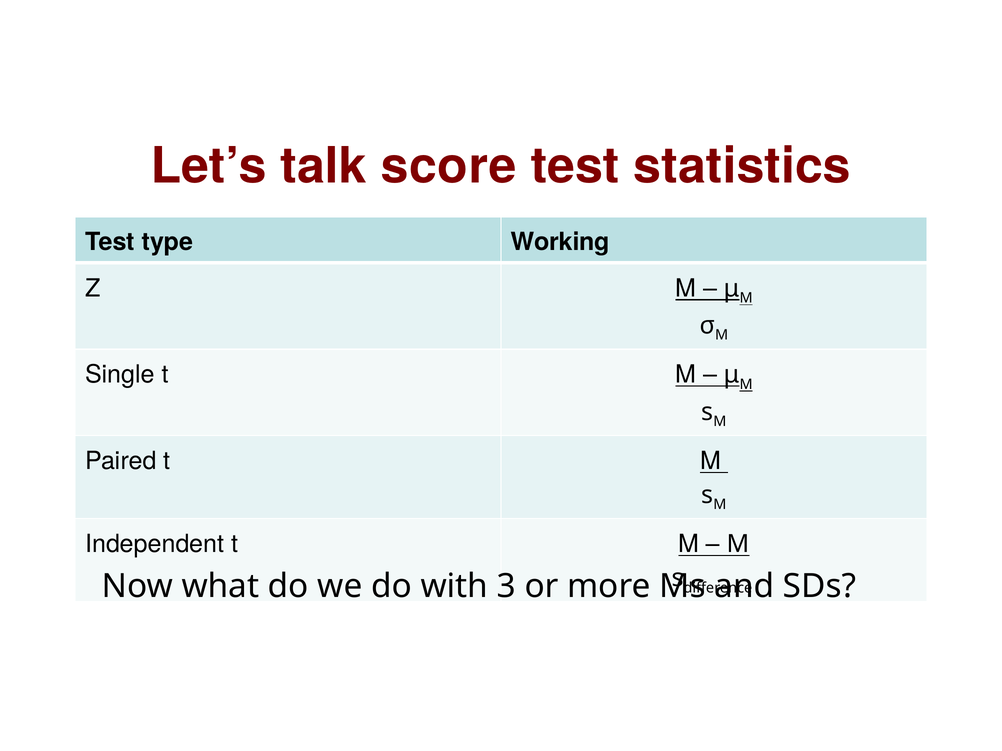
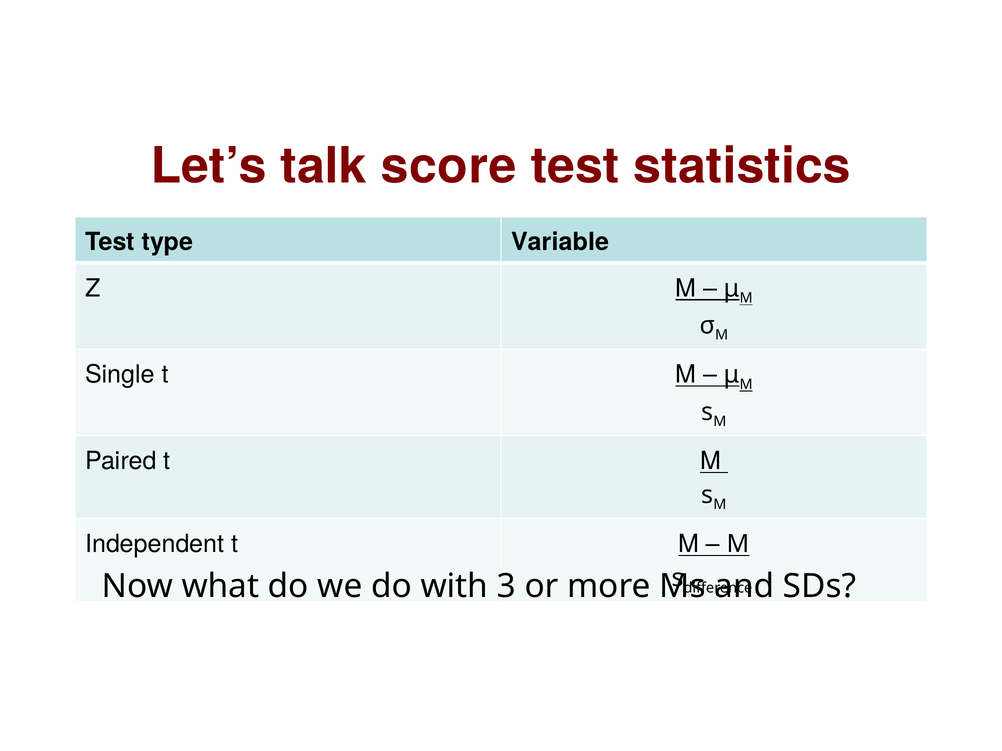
Working: Working -> Variable
